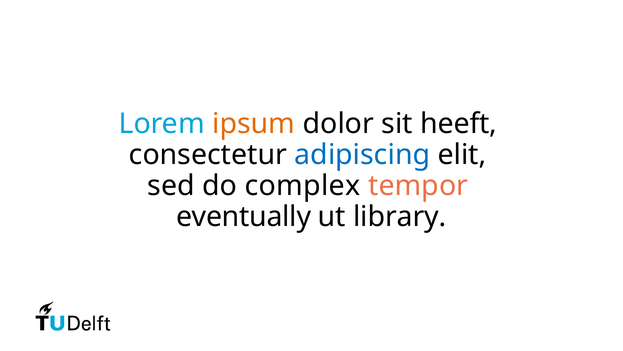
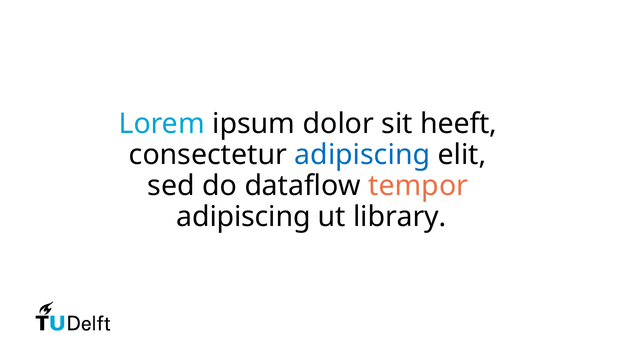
ipsum colour: orange -> black
complex: complex -> dataflow
eventually at (244, 216): eventually -> adipiscing
